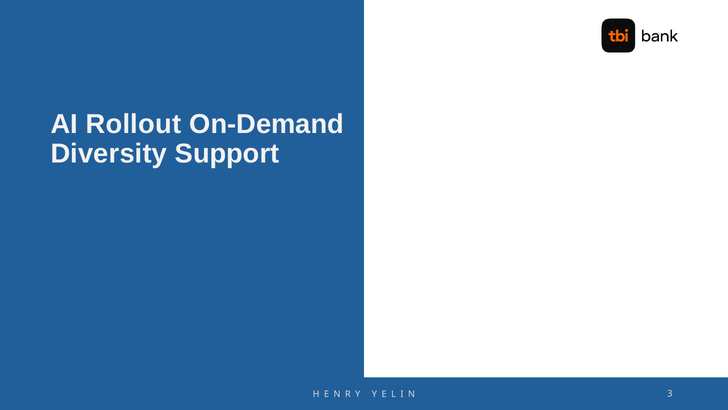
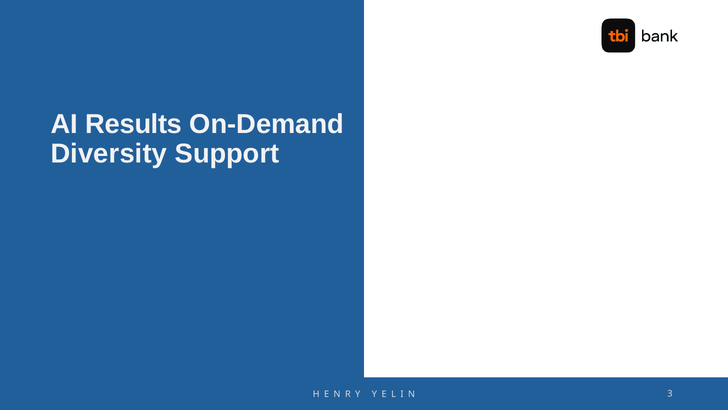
Rollout: Rollout -> Results
